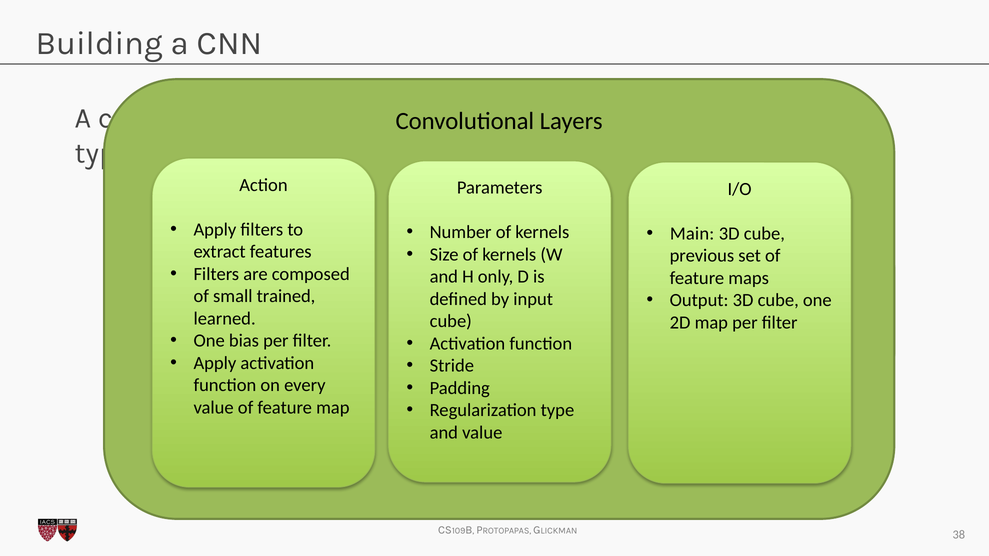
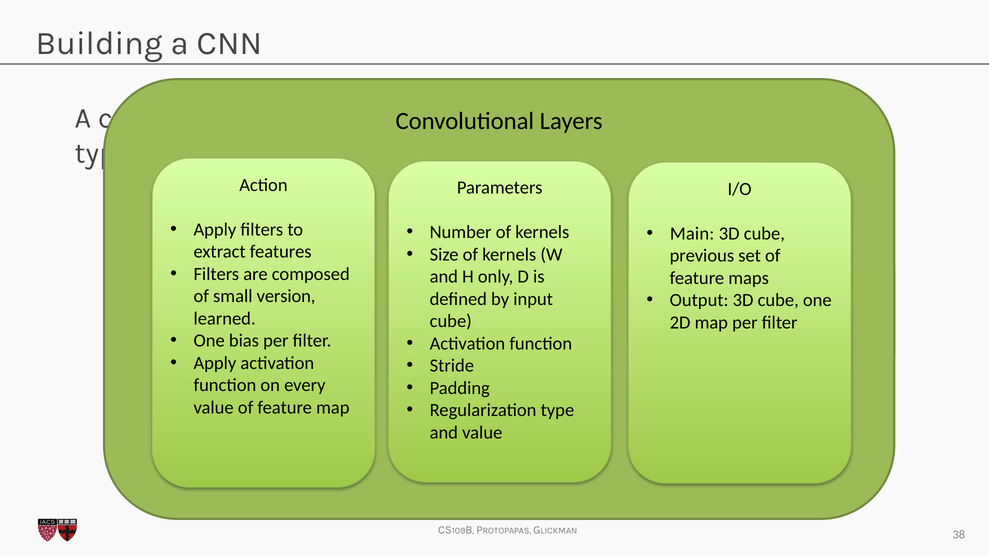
trained: trained -> version
